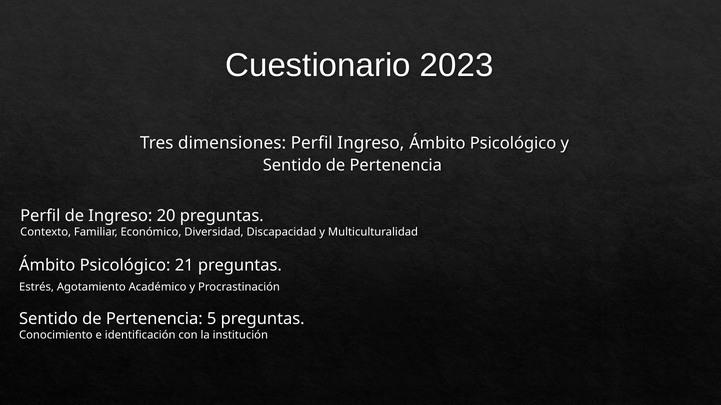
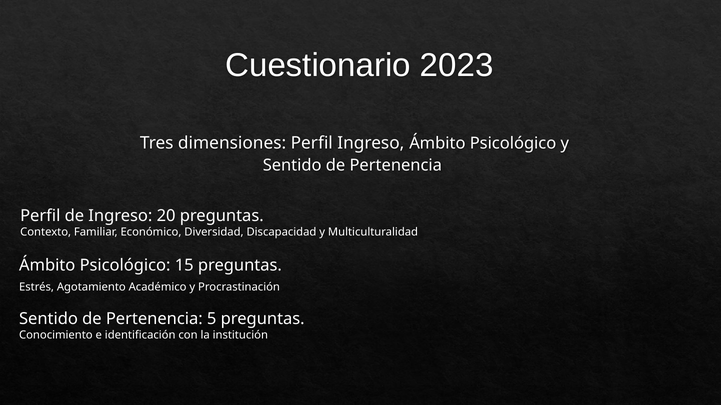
21: 21 -> 15
